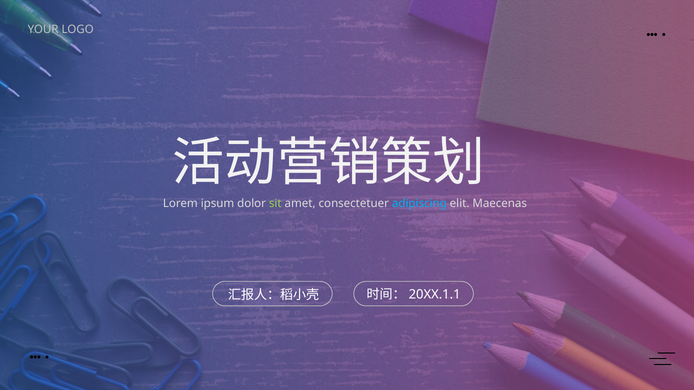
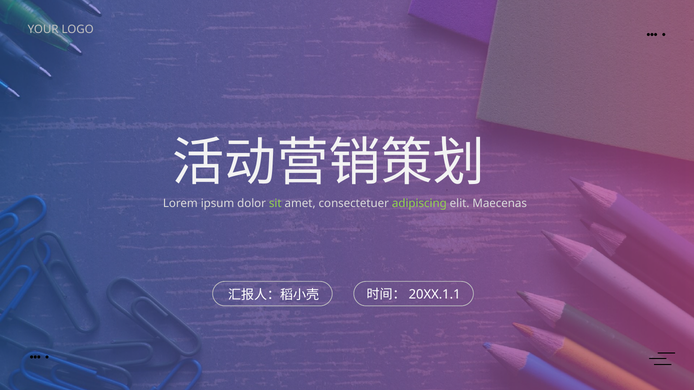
adipiscing colour: light blue -> light green
